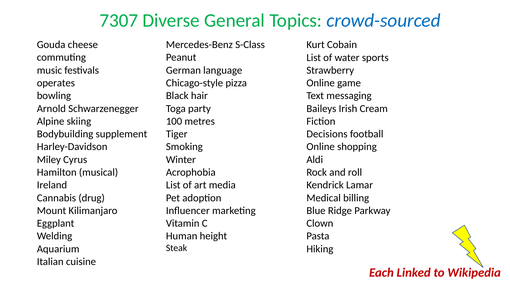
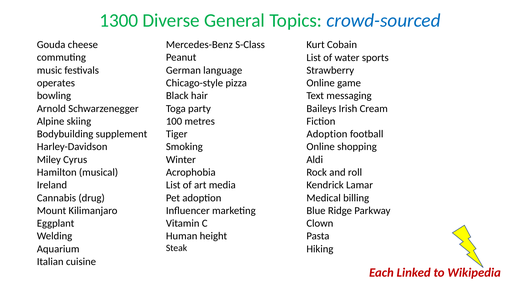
7307: 7307 -> 1300
Decisions at (327, 134): Decisions -> Adoption
